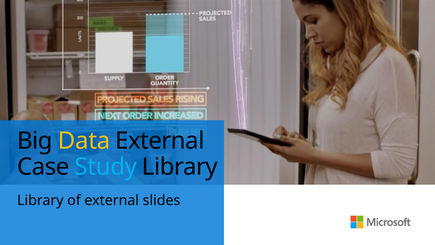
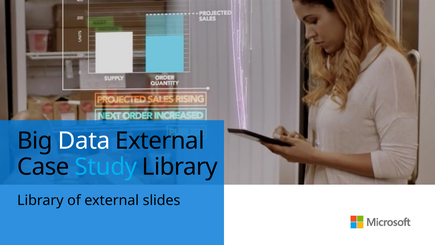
Data colour: yellow -> white
